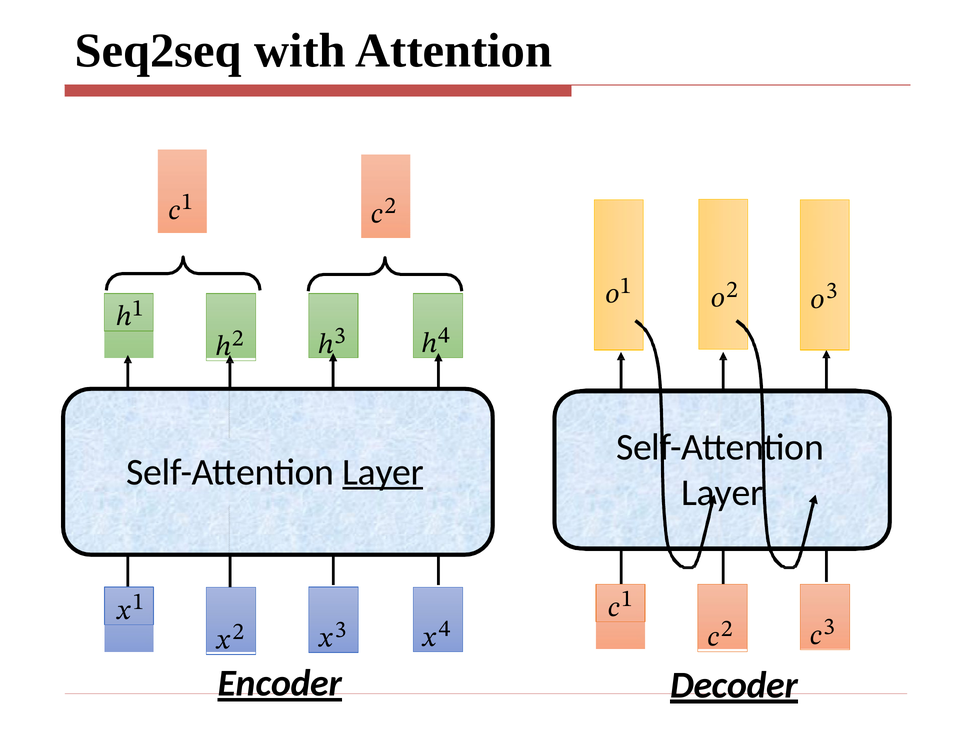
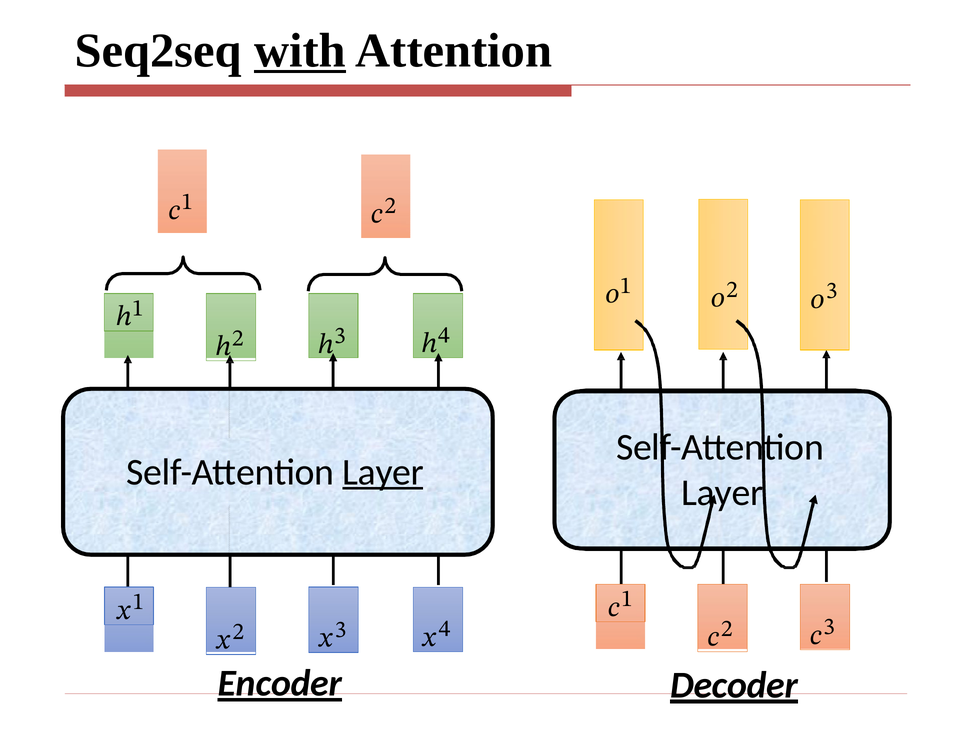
with underline: none -> present
